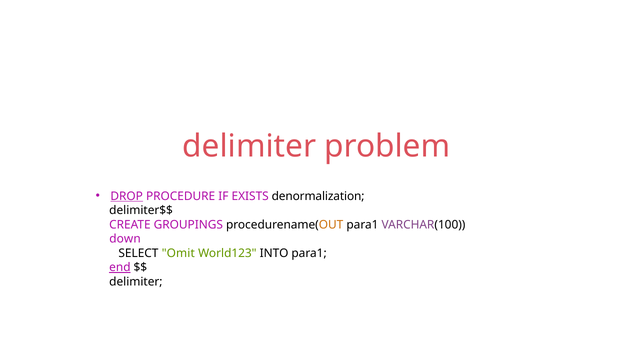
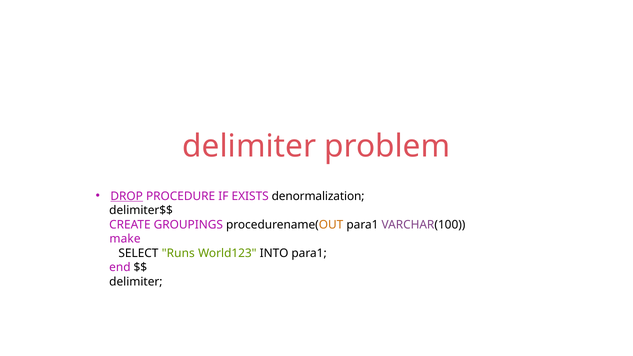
down: down -> make
Omit: Omit -> Runs
end underline: present -> none
